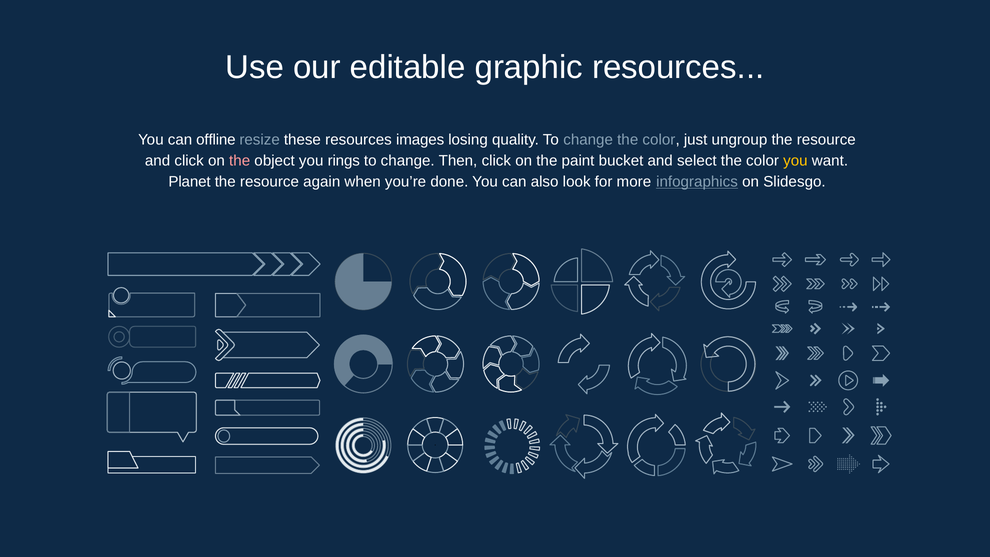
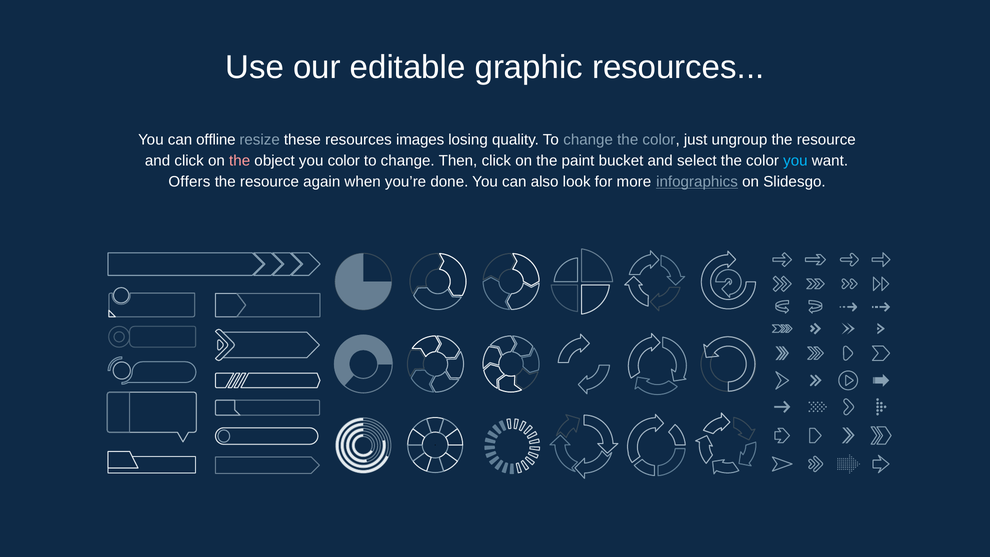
you rings: rings -> color
you at (795, 161) colour: yellow -> light blue
Planet: Planet -> Offers
